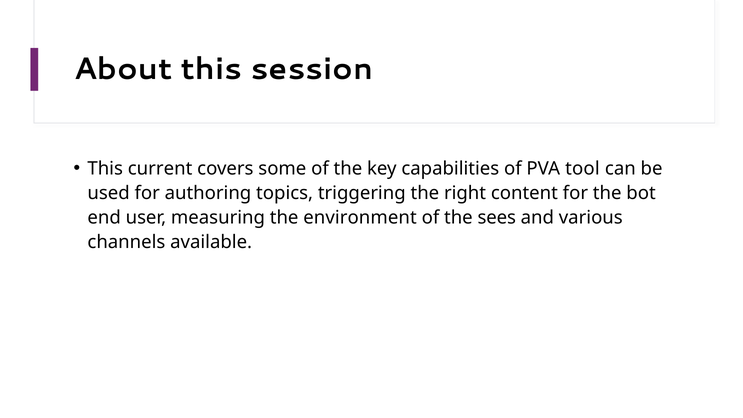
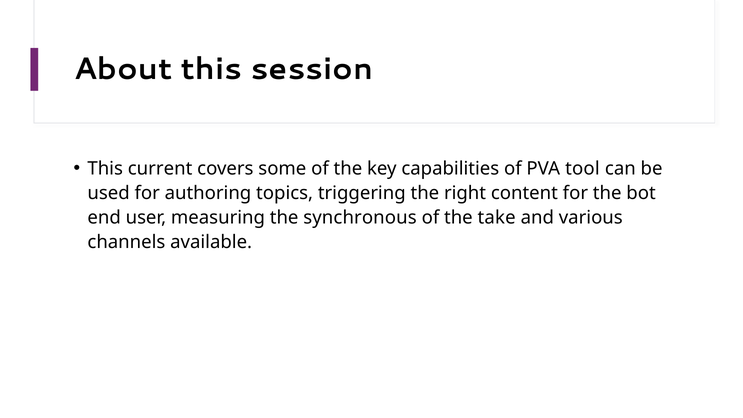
environment: environment -> synchronous
sees: sees -> take
